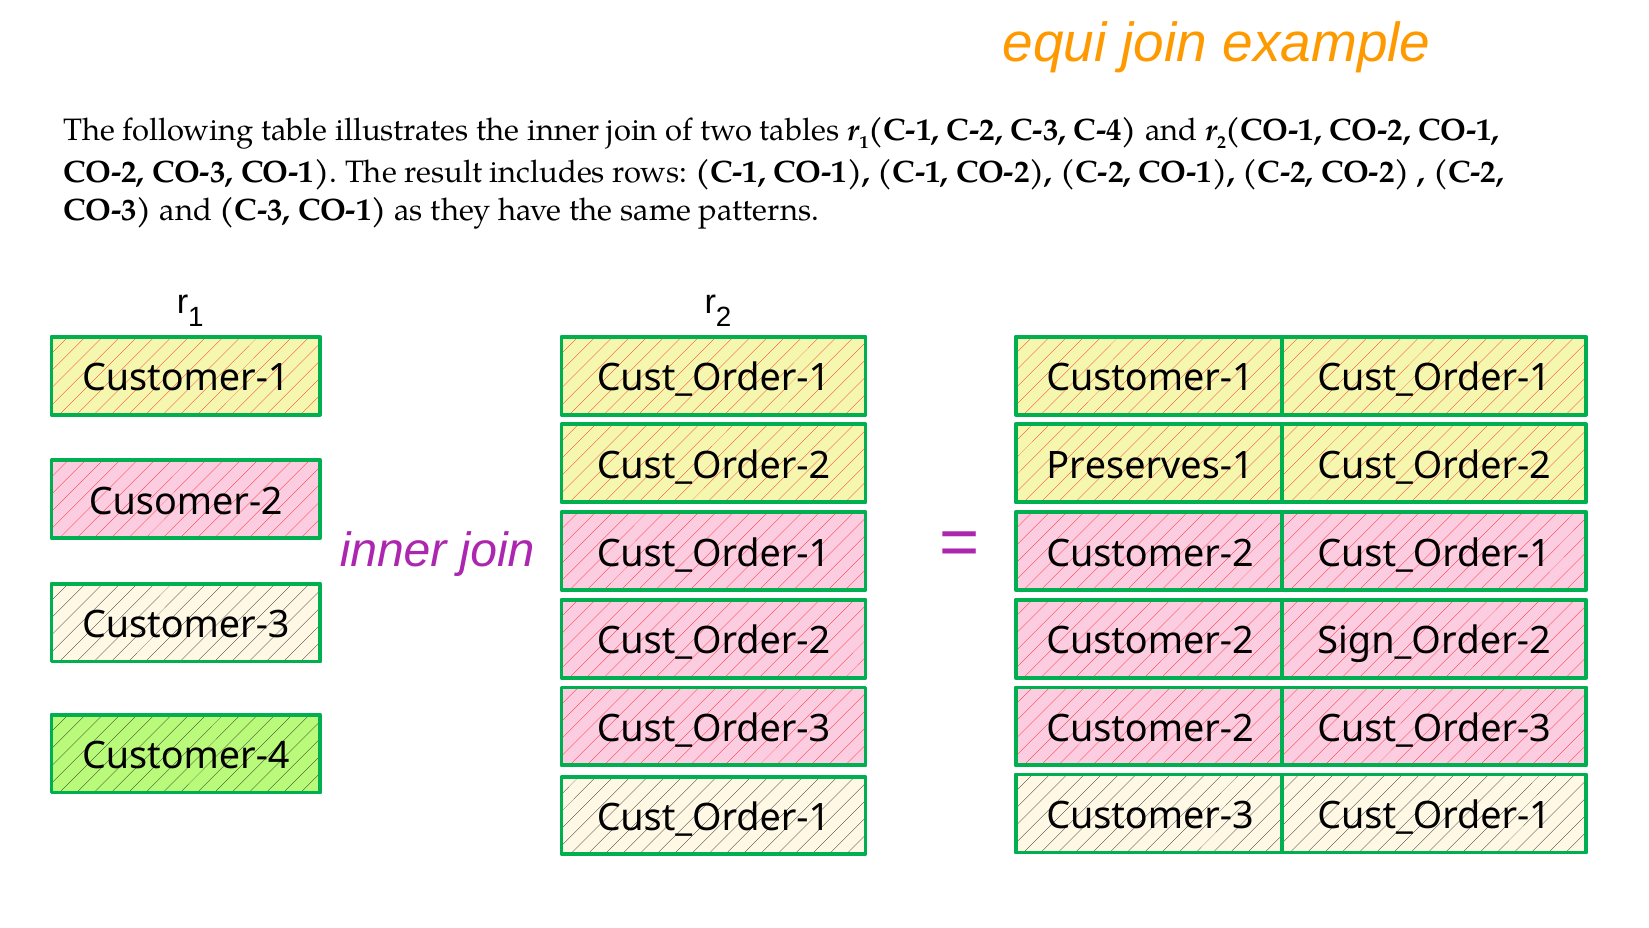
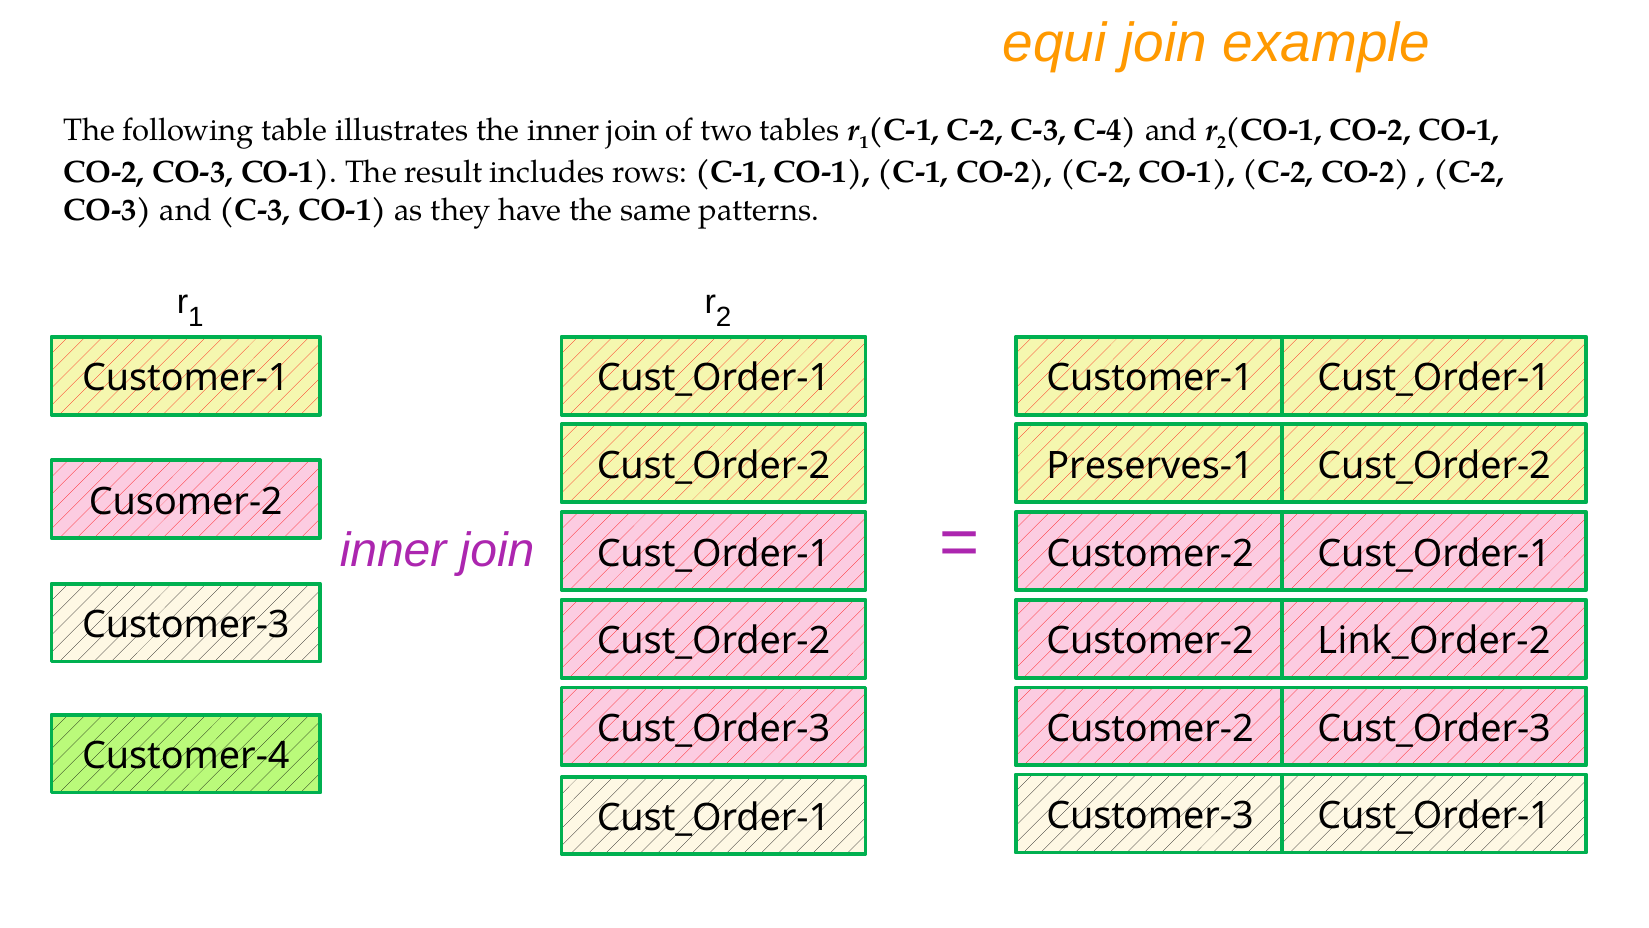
Sign_Order-2: Sign_Order-2 -> Link_Order-2
